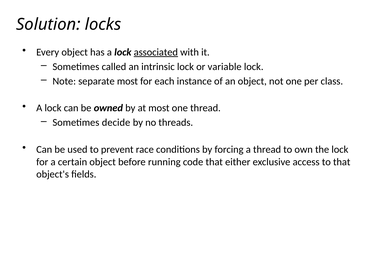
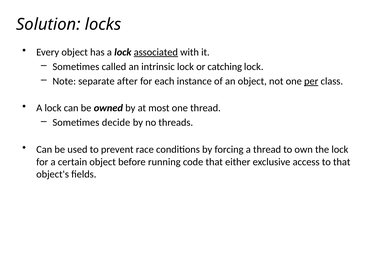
variable: variable -> catching
separate most: most -> after
per underline: none -> present
